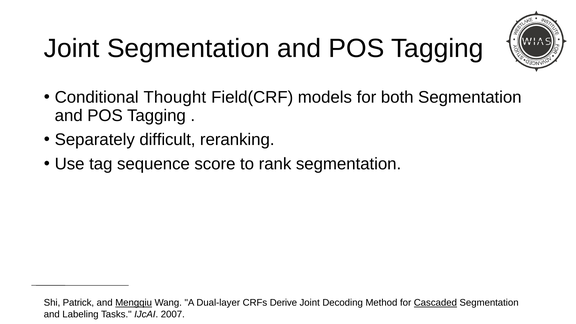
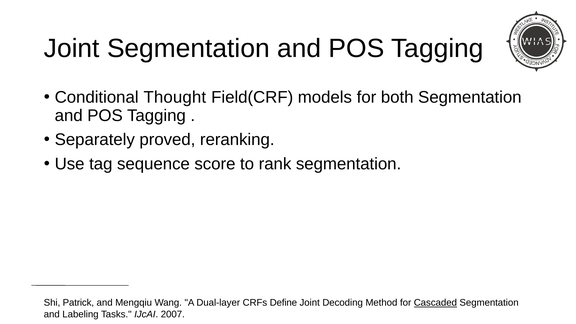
difficult: difficult -> proved
Mengqiu underline: present -> none
Derive: Derive -> Define
